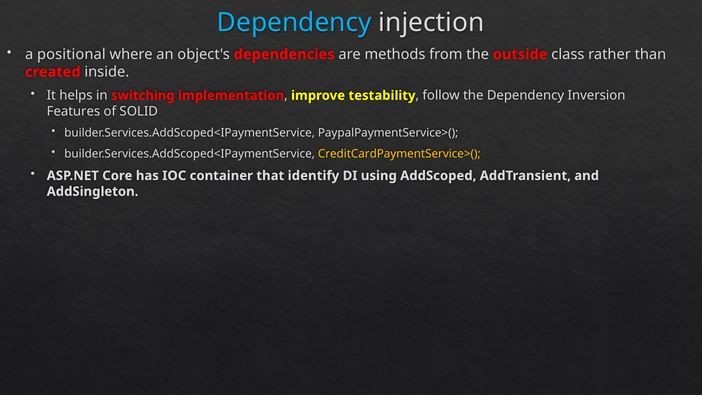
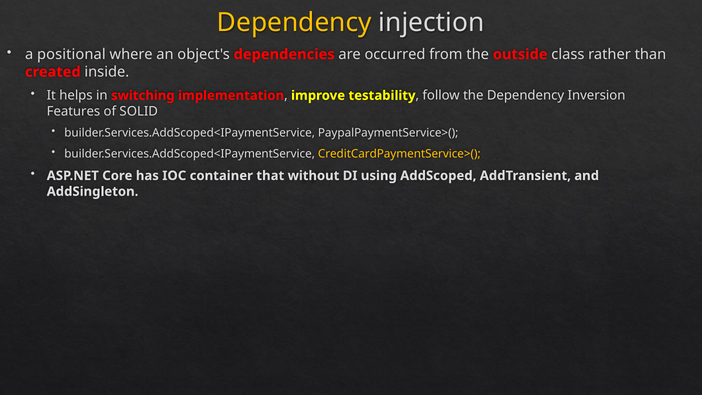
Dependency at (294, 23) colour: light blue -> yellow
methods: methods -> occurred
identify: identify -> without
